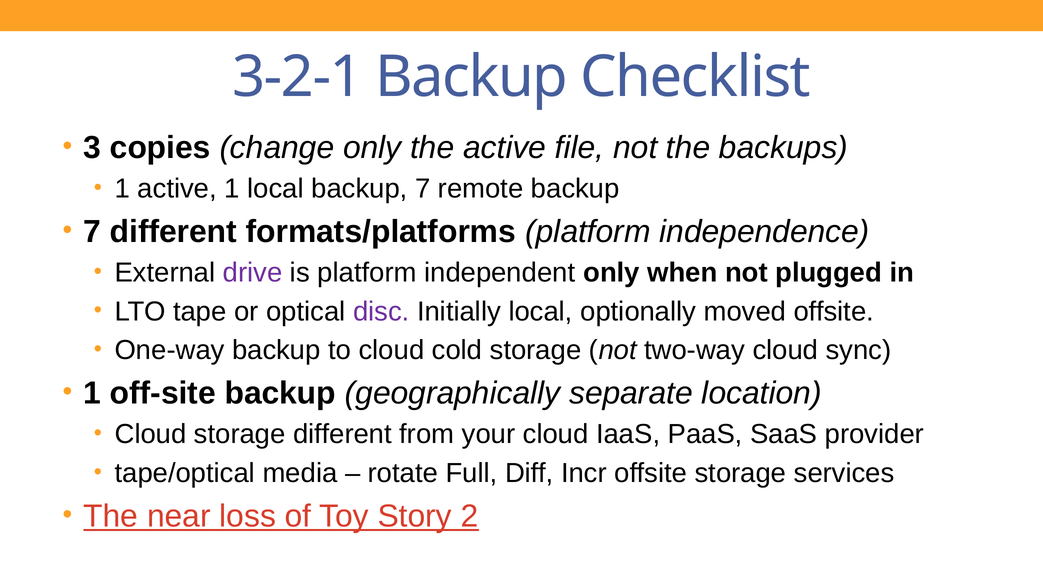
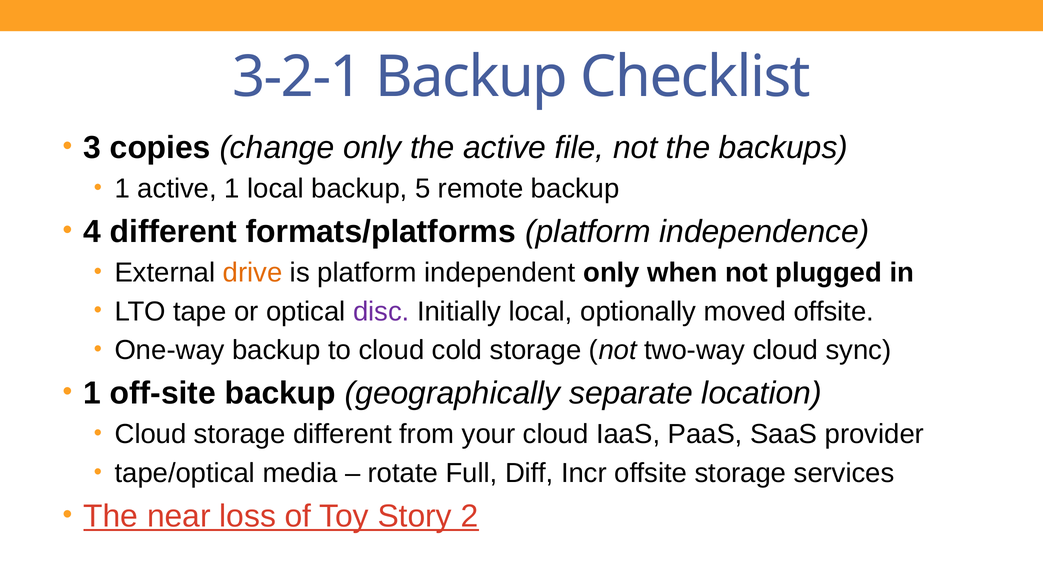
backup 7: 7 -> 5
7 at (92, 231): 7 -> 4
drive colour: purple -> orange
